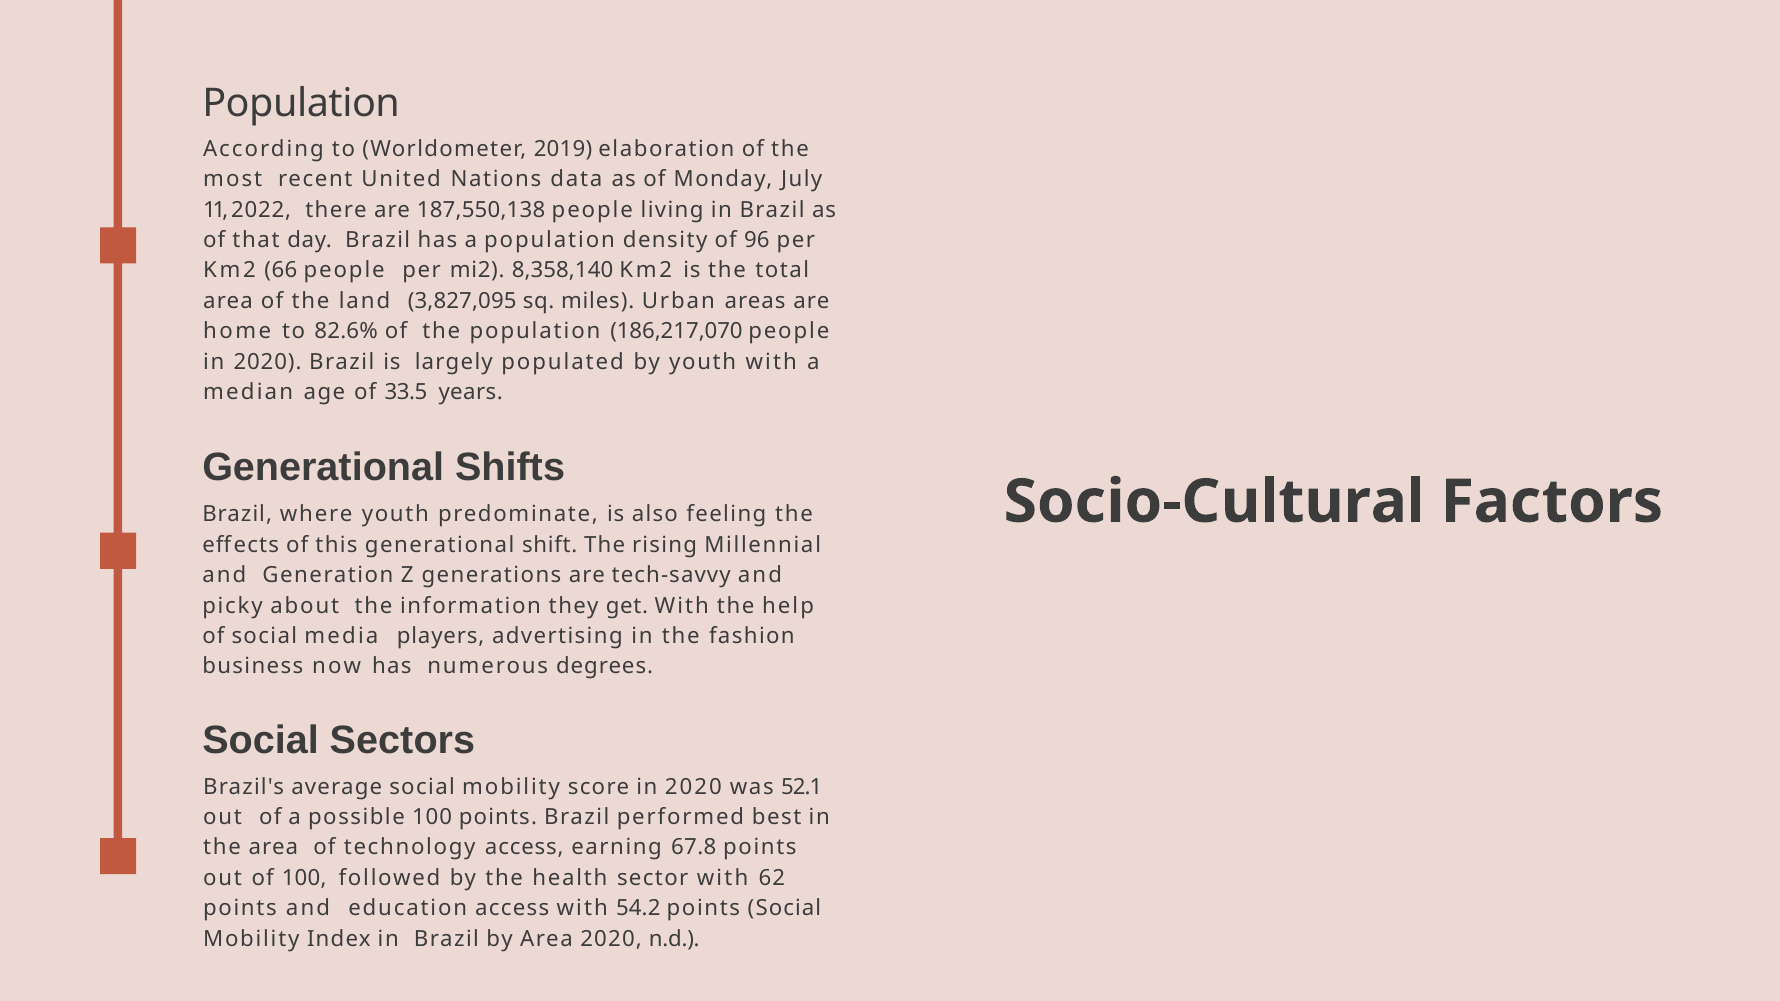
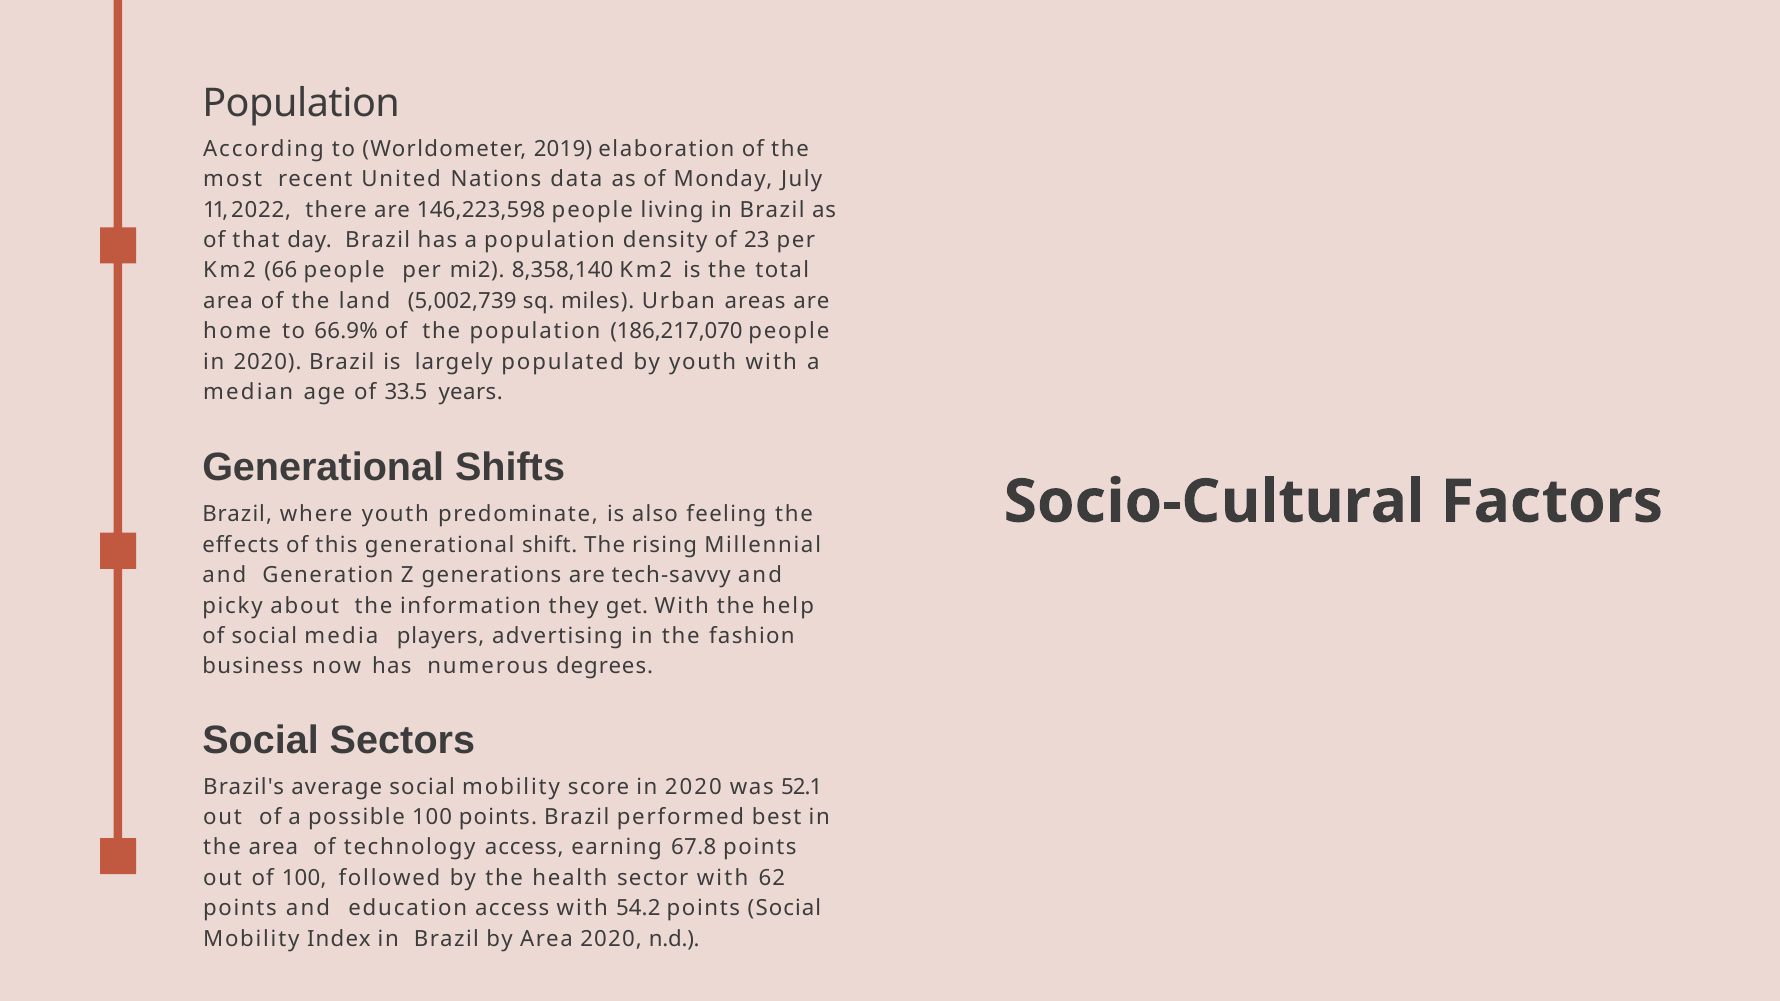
187,550,138: 187,550,138 -> 146,223,598
96: 96 -> 23
3,827,095: 3,827,095 -> 5,002,739
82.6%: 82.6% -> 66.9%
